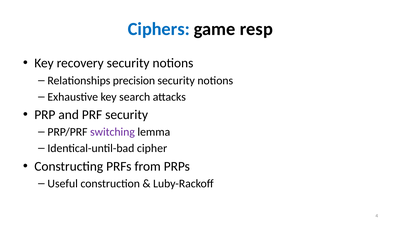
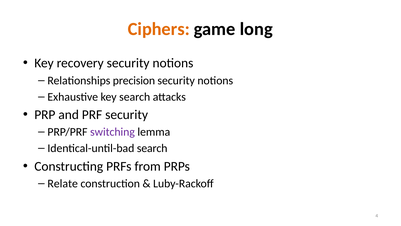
Ciphers colour: blue -> orange
resp: resp -> long
Identical-until-bad cipher: cipher -> search
Useful: Useful -> Relate
